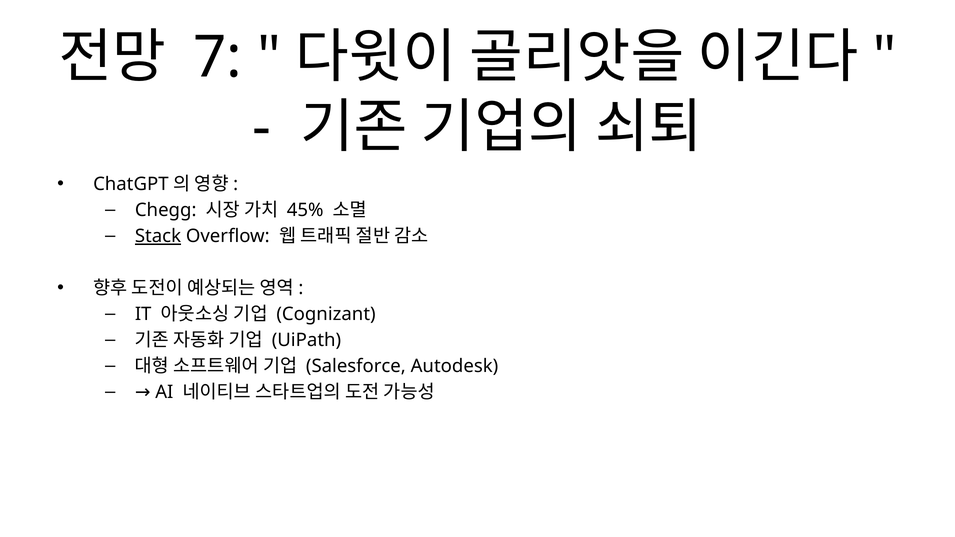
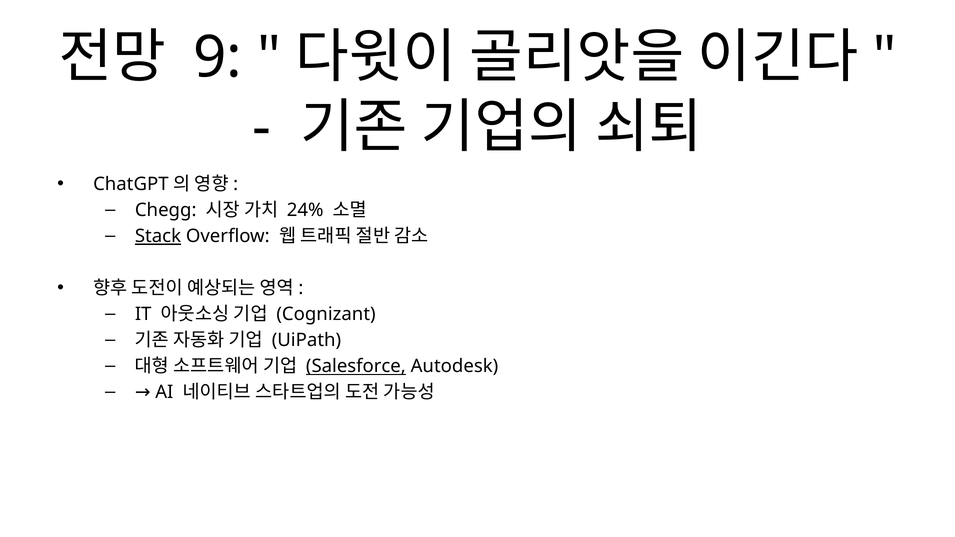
7: 7 -> 9
45%: 45% -> 24%
Salesforce underline: none -> present
